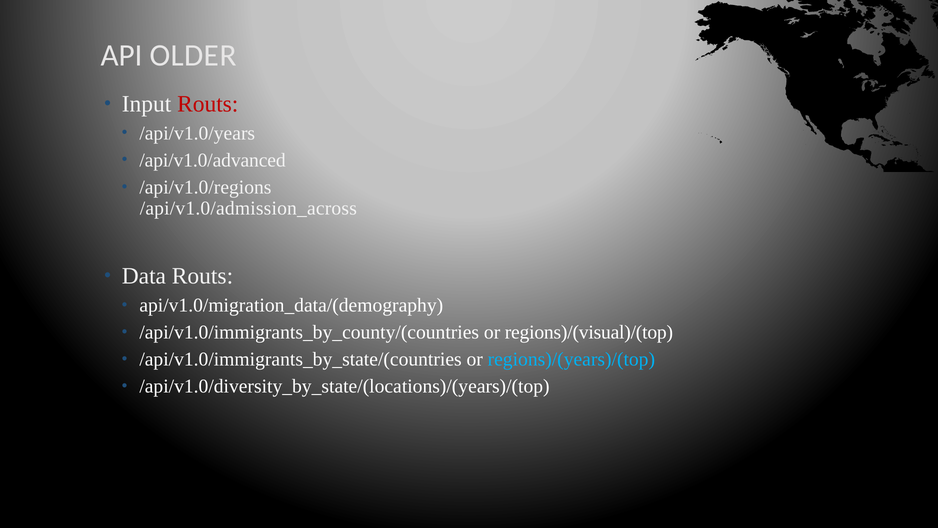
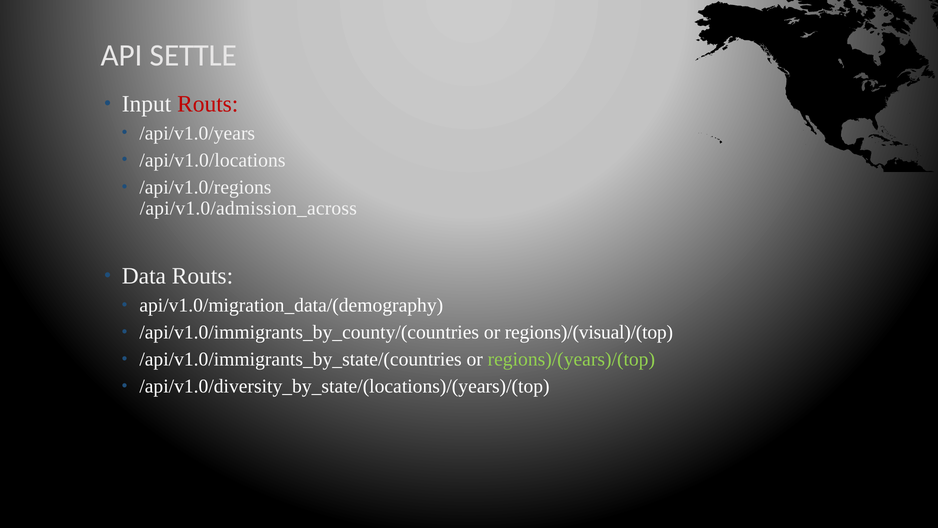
OLDER: OLDER -> SETTLE
/api/v1.0/advanced: /api/v1.0/advanced -> /api/v1.0/locations
regions)/(years)/(top colour: light blue -> light green
